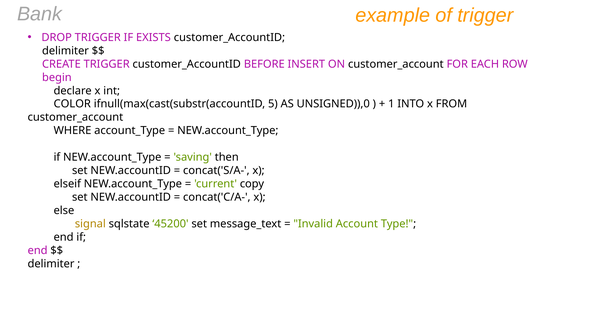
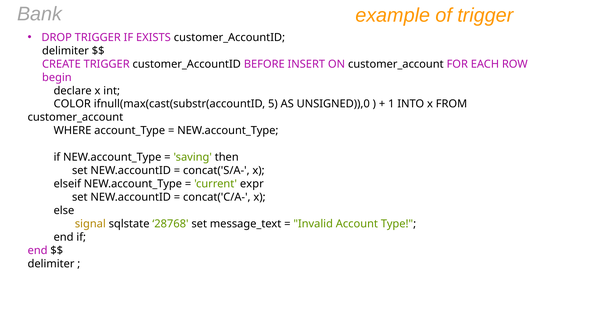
copy: copy -> expr
45200: 45200 -> 28768
